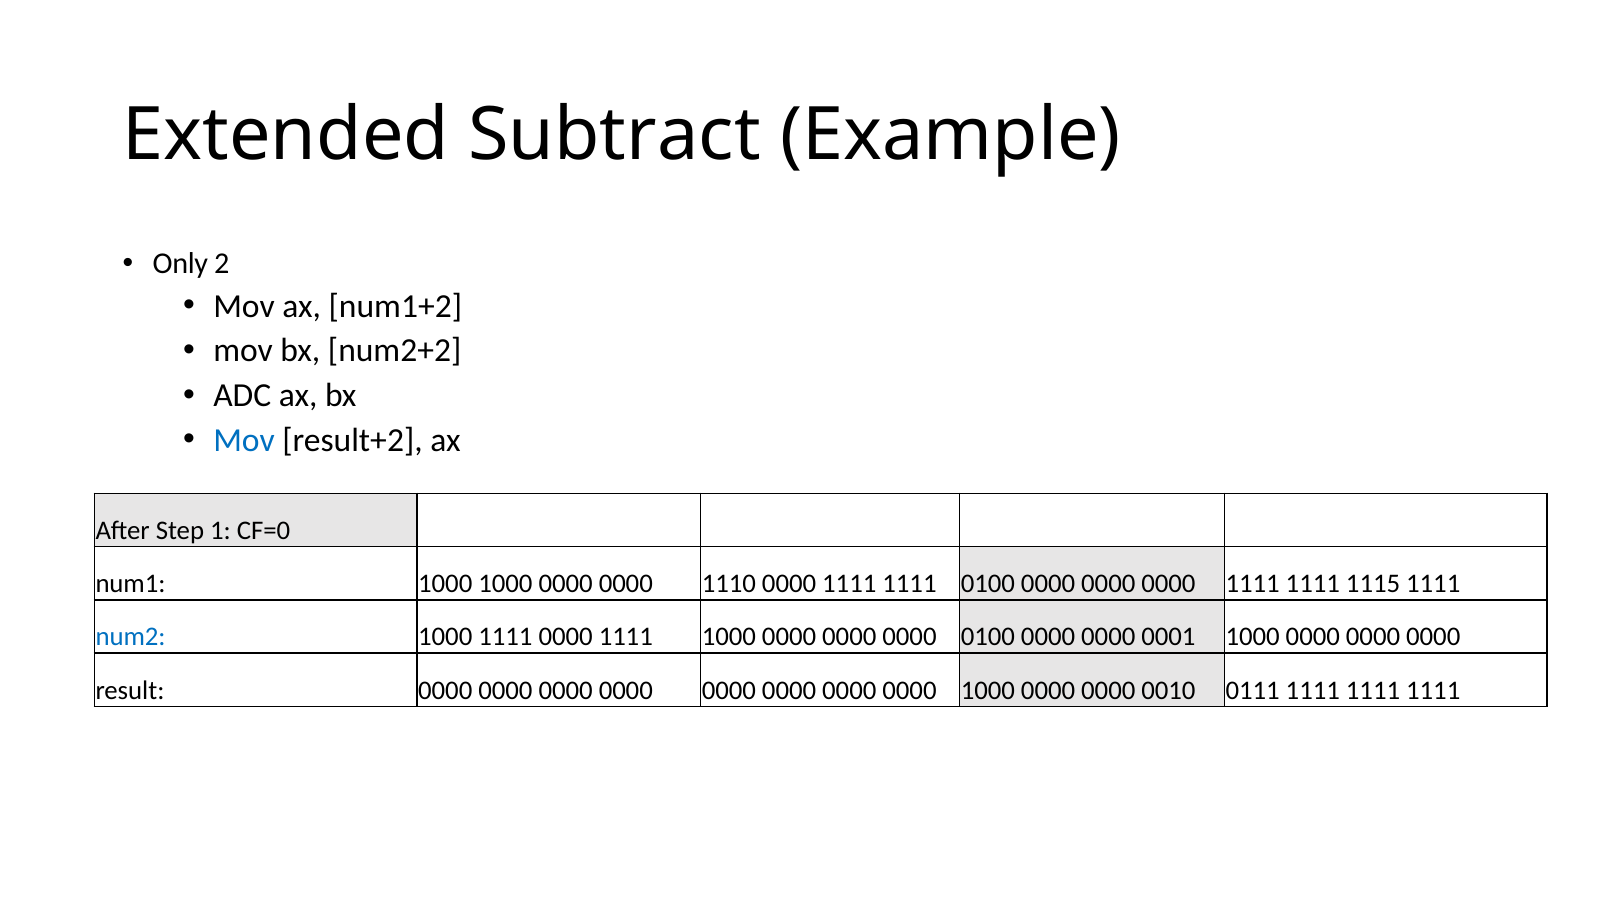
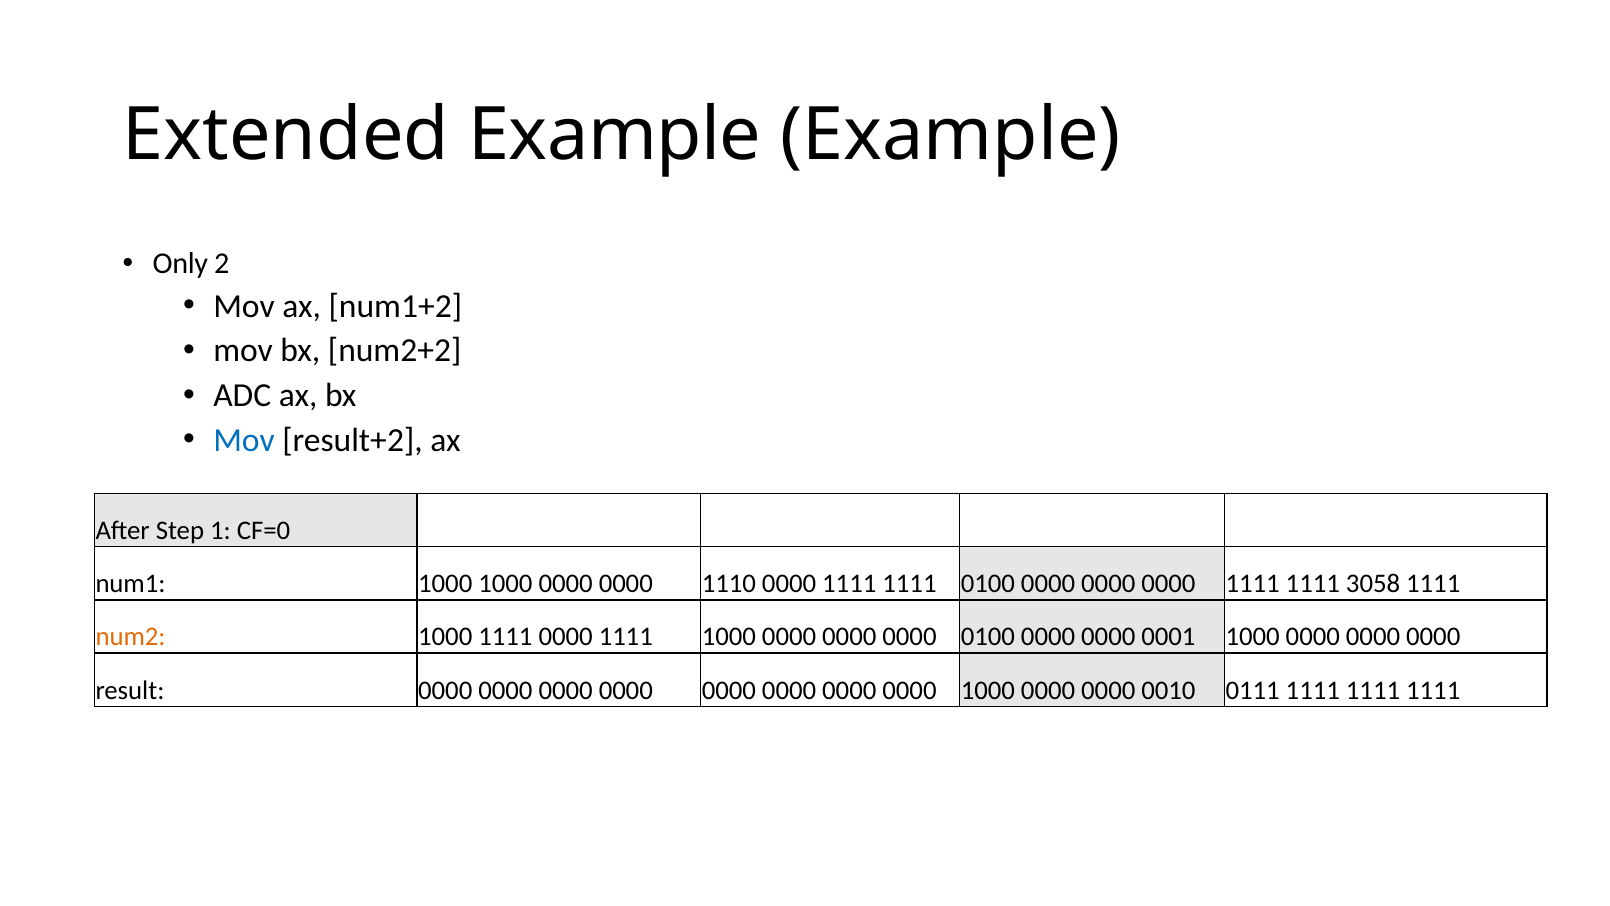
Extended Subtract: Subtract -> Example
1115: 1115 -> 3058
num2 colour: blue -> orange
